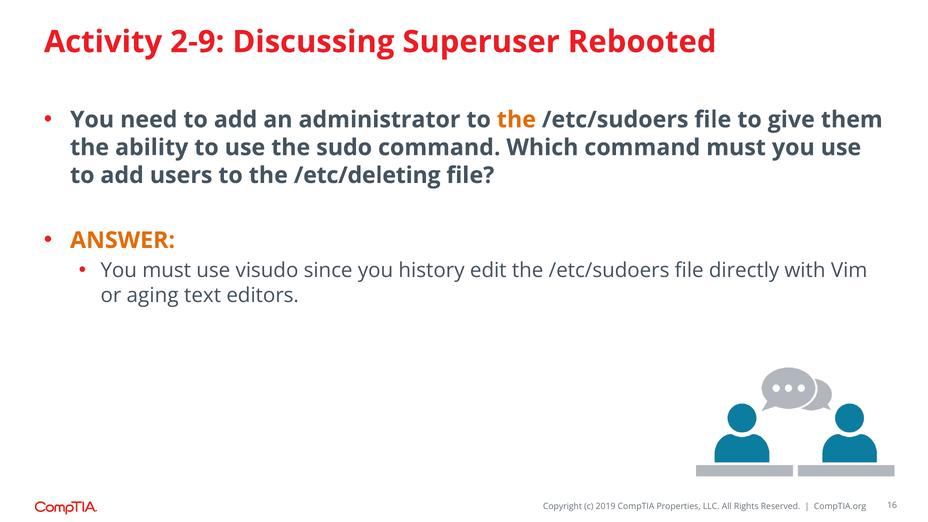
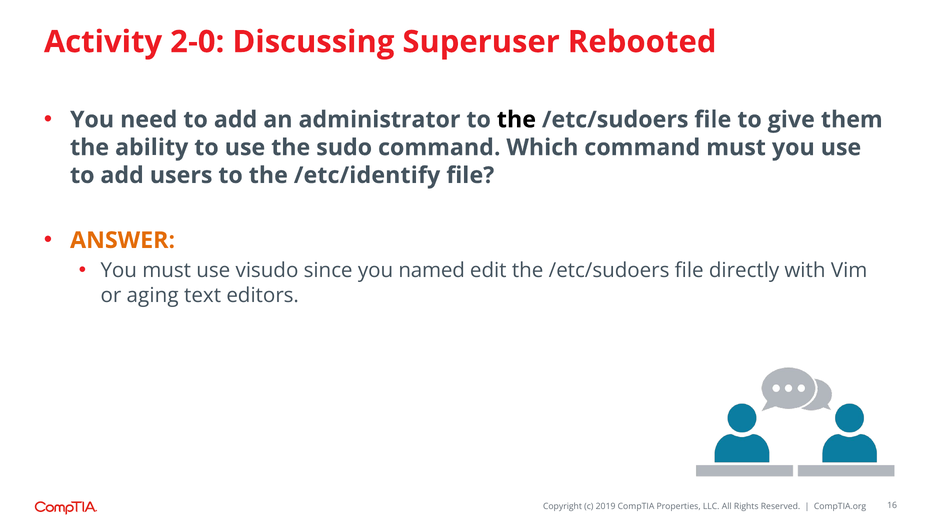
2-9: 2-9 -> 2-0
the at (516, 120) colour: orange -> black
/etc/deleting: /etc/deleting -> /etc/identify
history: history -> named
